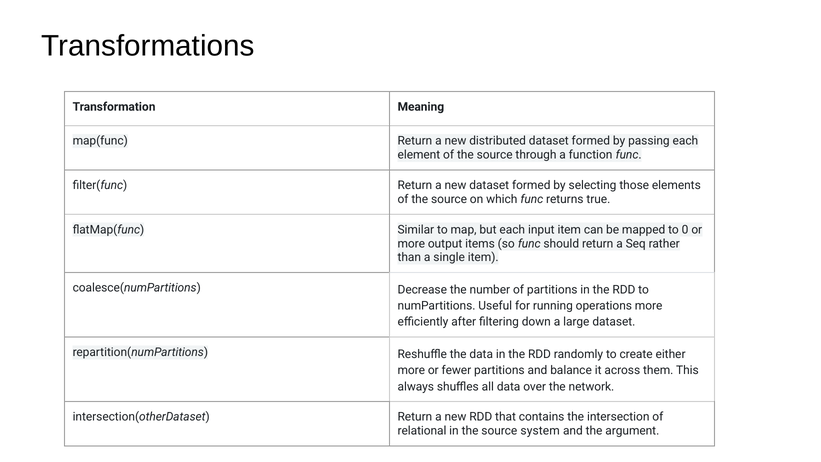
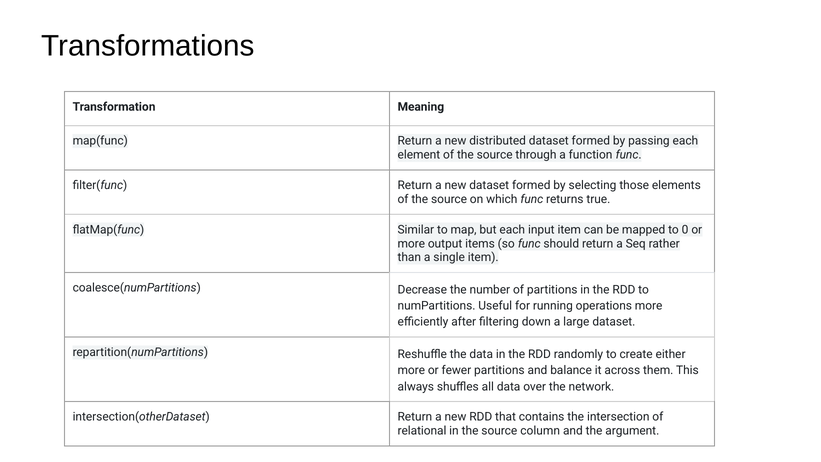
system: system -> column
